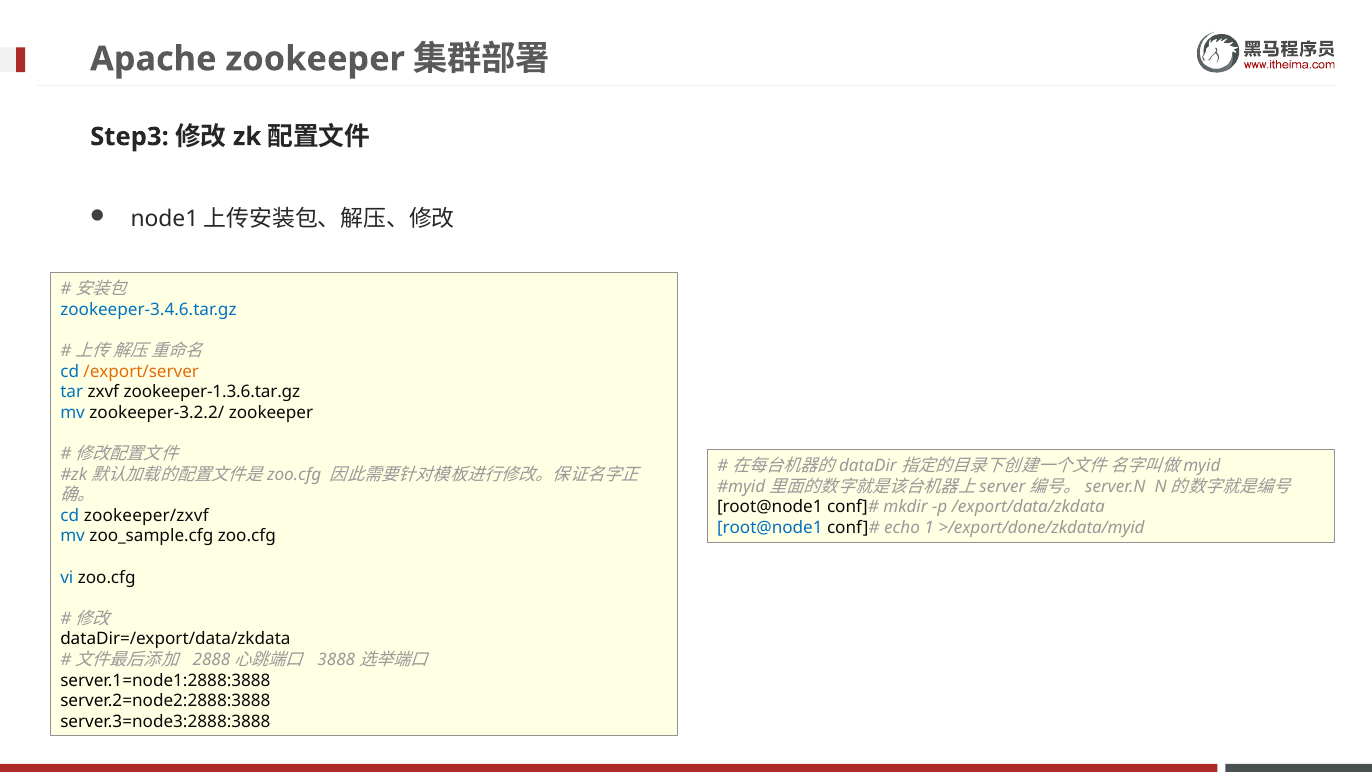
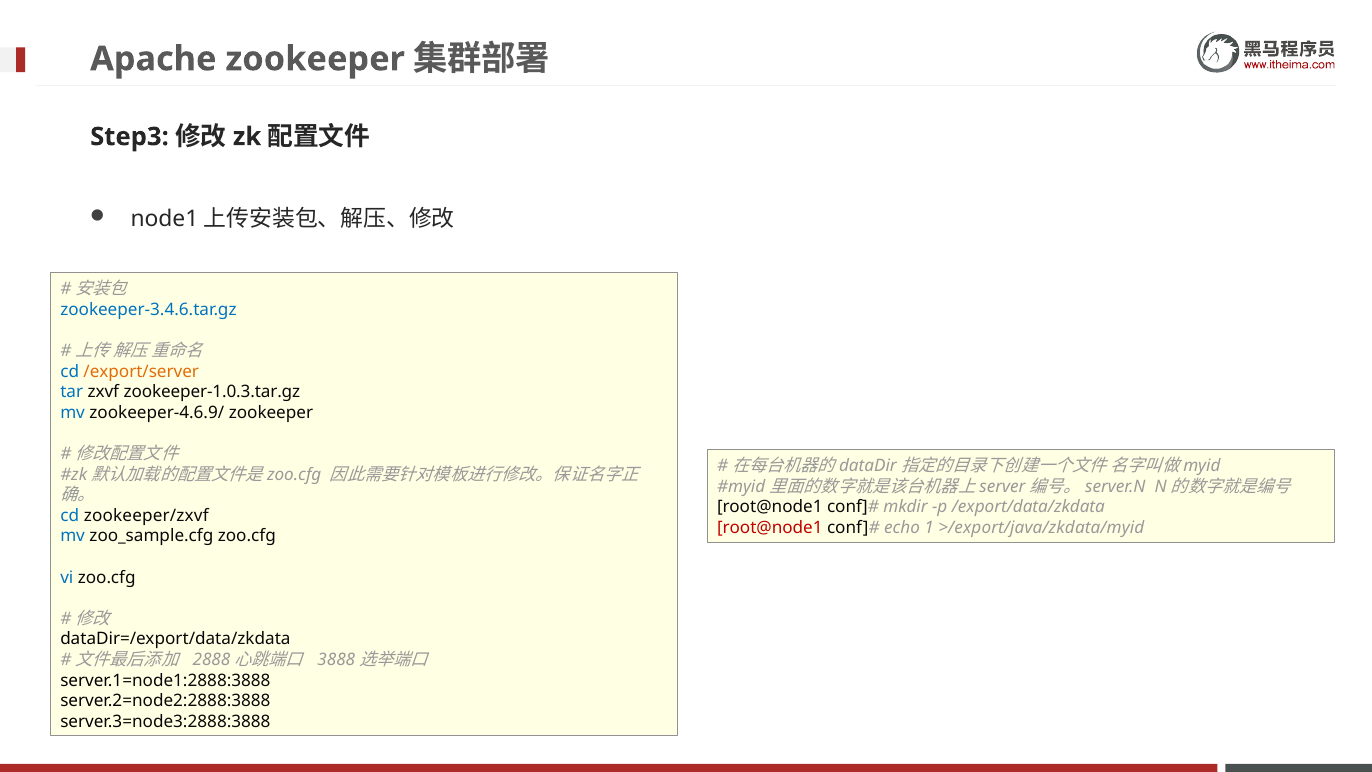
zookeeper-1.3.6.tar.gz: zookeeper-1.3.6.tar.gz -> zookeeper-1.0.3.tar.gz
zookeeper-3.2.2/: zookeeper-3.2.2/ -> zookeeper-4.6.9/
root@node1 at (770, 527) colour: blue -> red
>/export/done/zkdata/myid: >/export/done/zkdata/myid -> >/export/java/zkdata/myid
